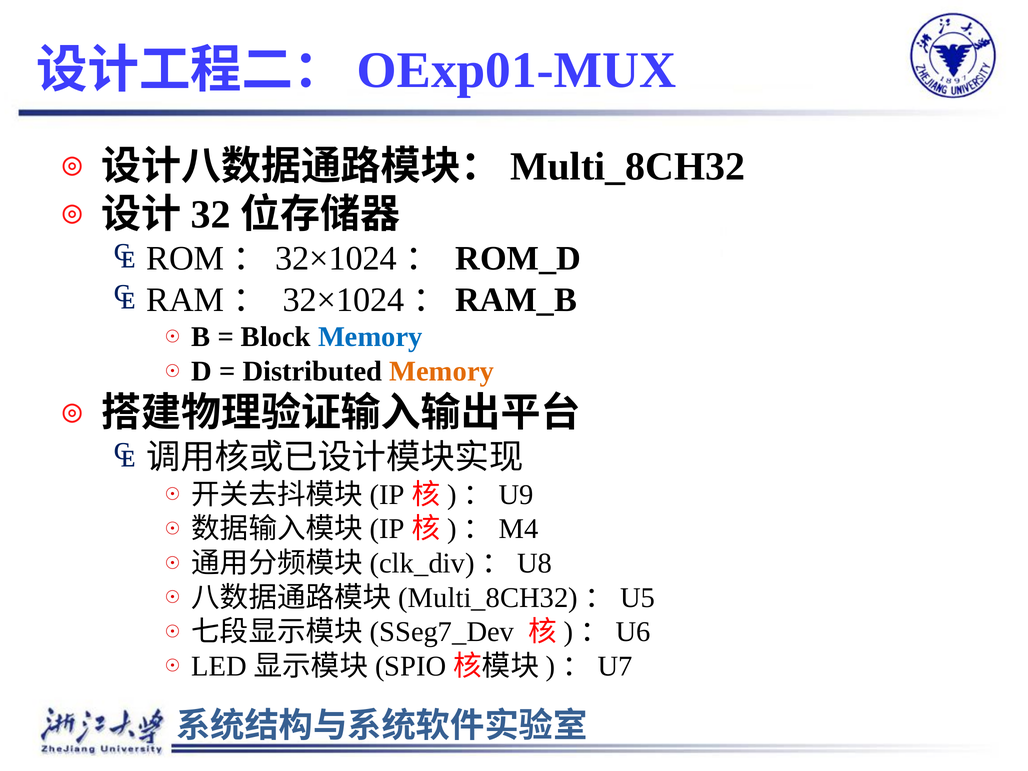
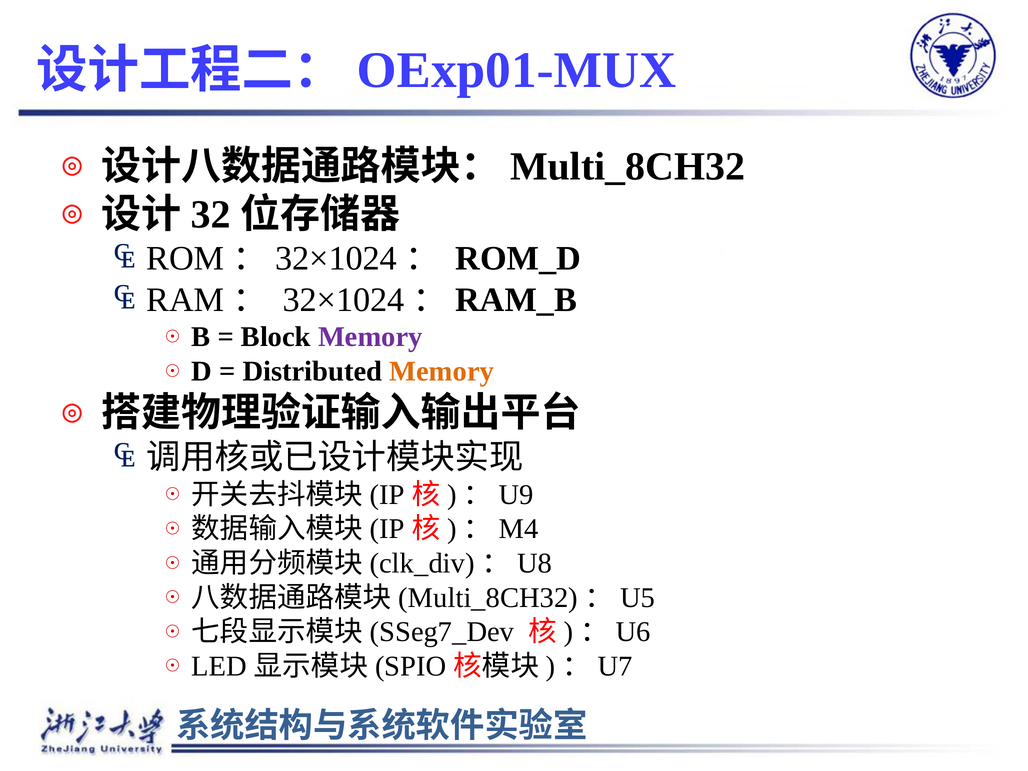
Memory at (370, 337) colour: blue -> purple
